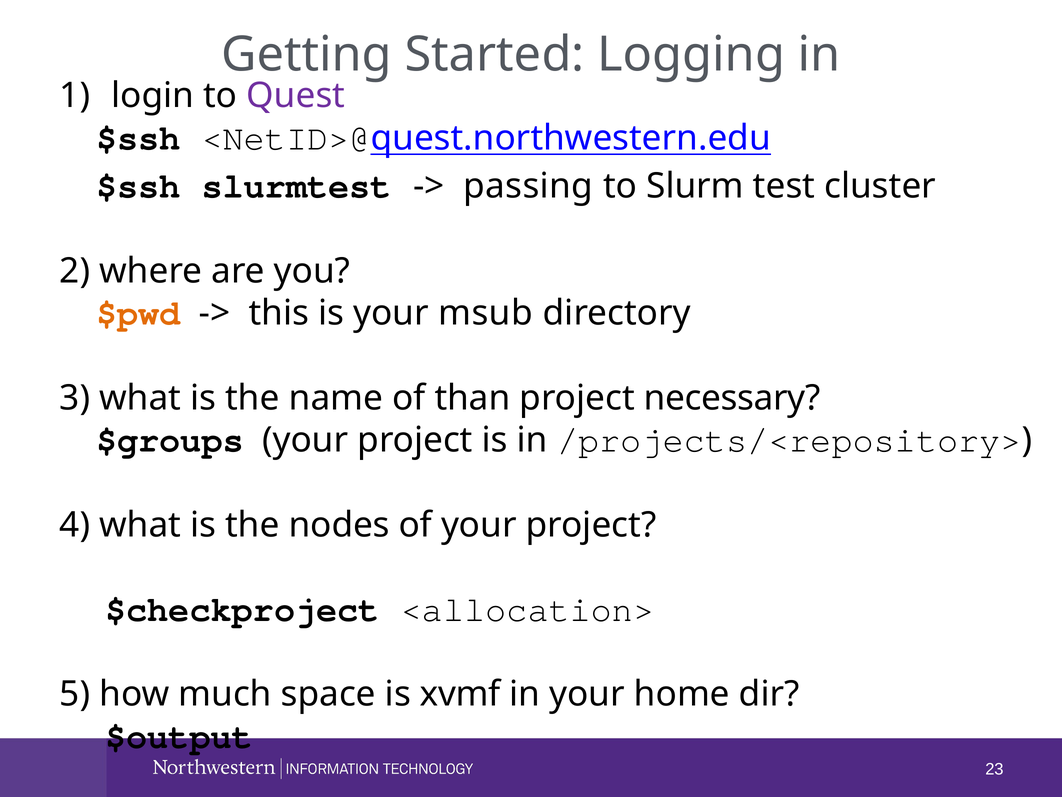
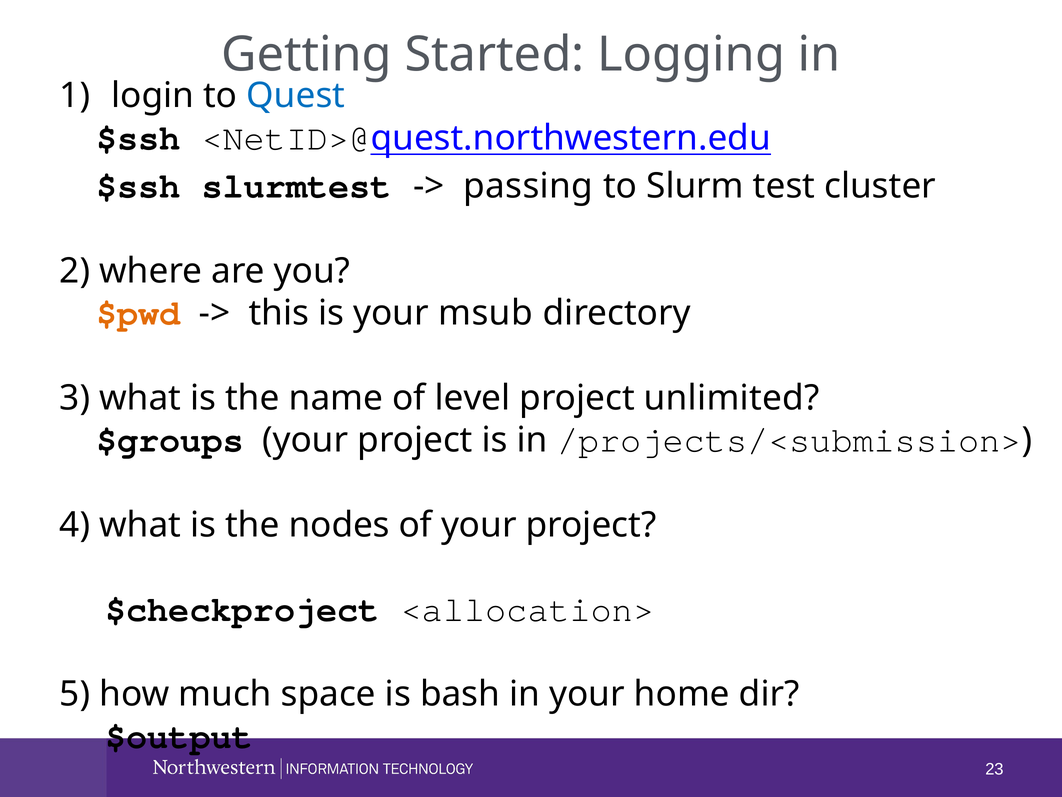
Quest colour: purple -> blue
than: than -> level
necessary: necessary -> unlimited
/projects/<repository>: /projects/<repository> -> /projects/<submission>
xvmf: xvmf -> bash
